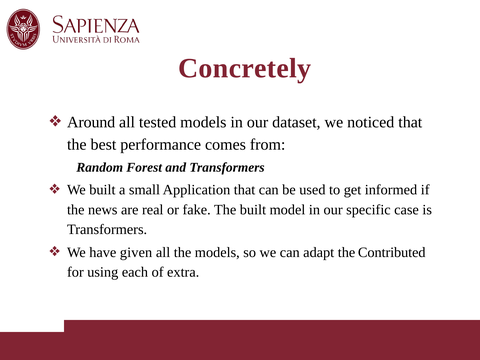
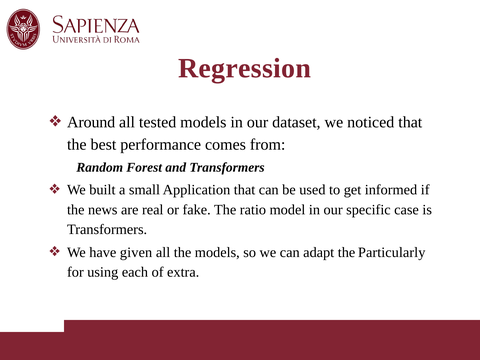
Concretely: Concretely -> Regression
The built: built -> ratio
Contributed: Contributed -> Particularly
